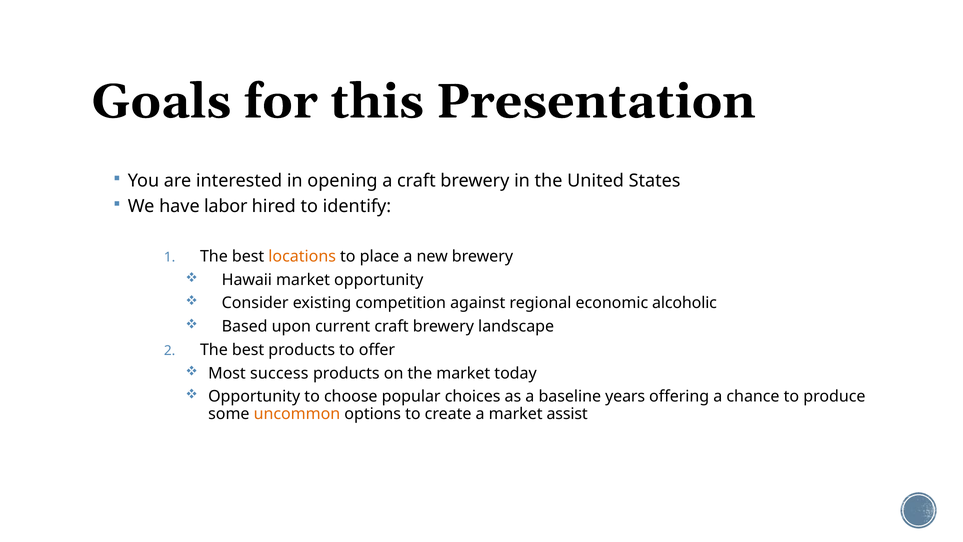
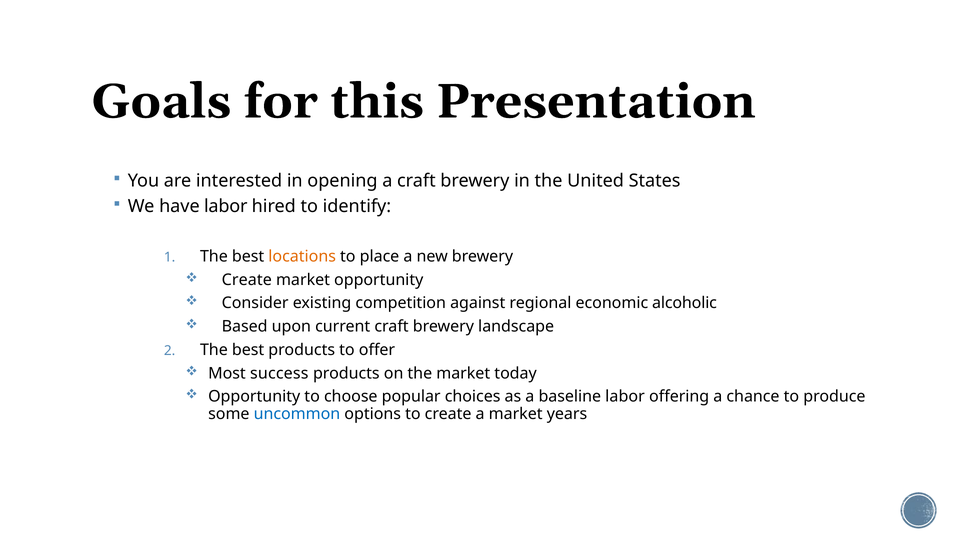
Hawaii at (247, 280): Hawaii -> Create
baseline years: years -> labor
uncommon colour: orange -> blue
assist: assist -> years
